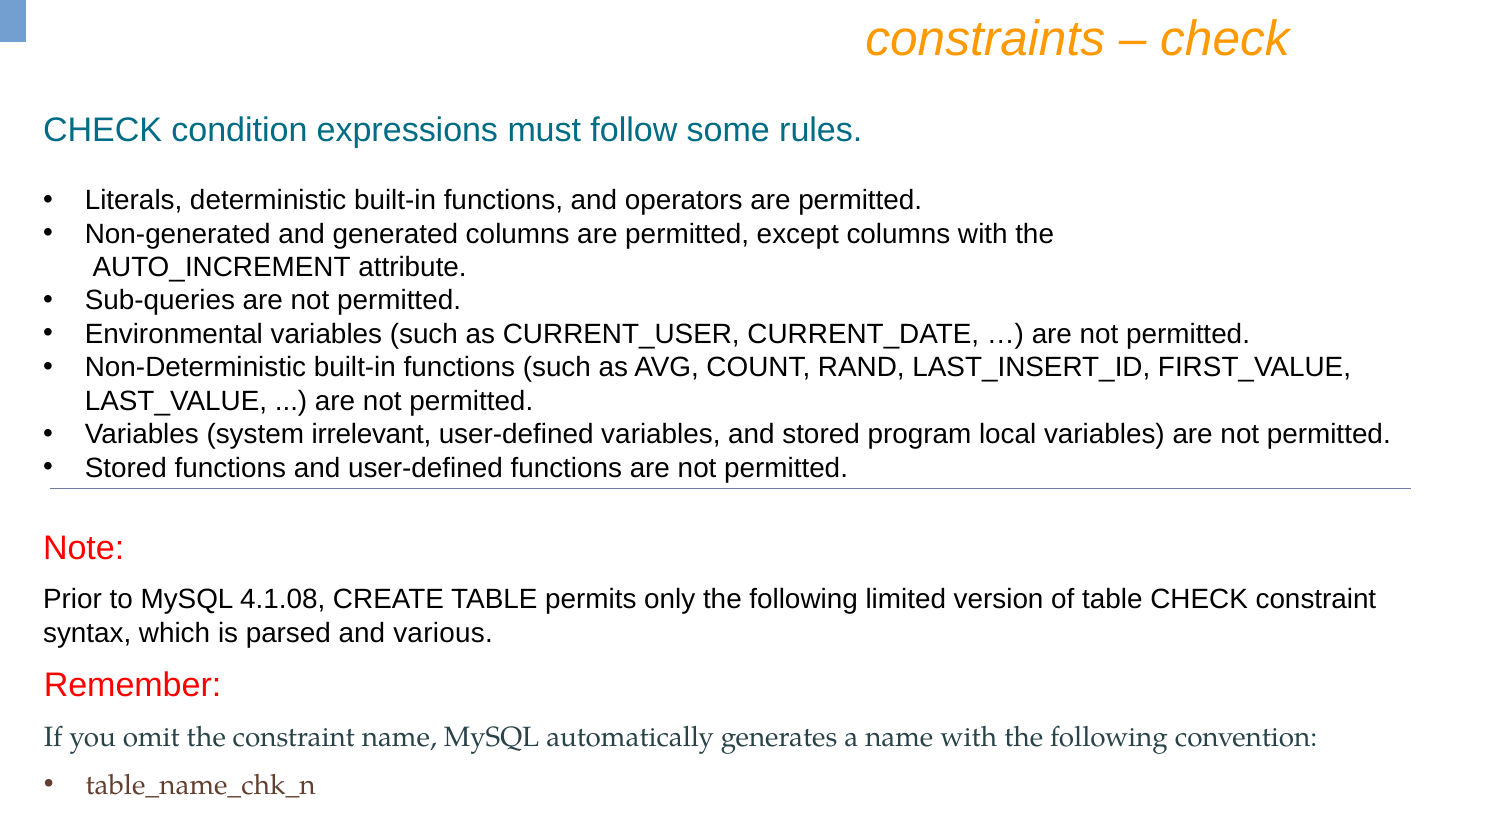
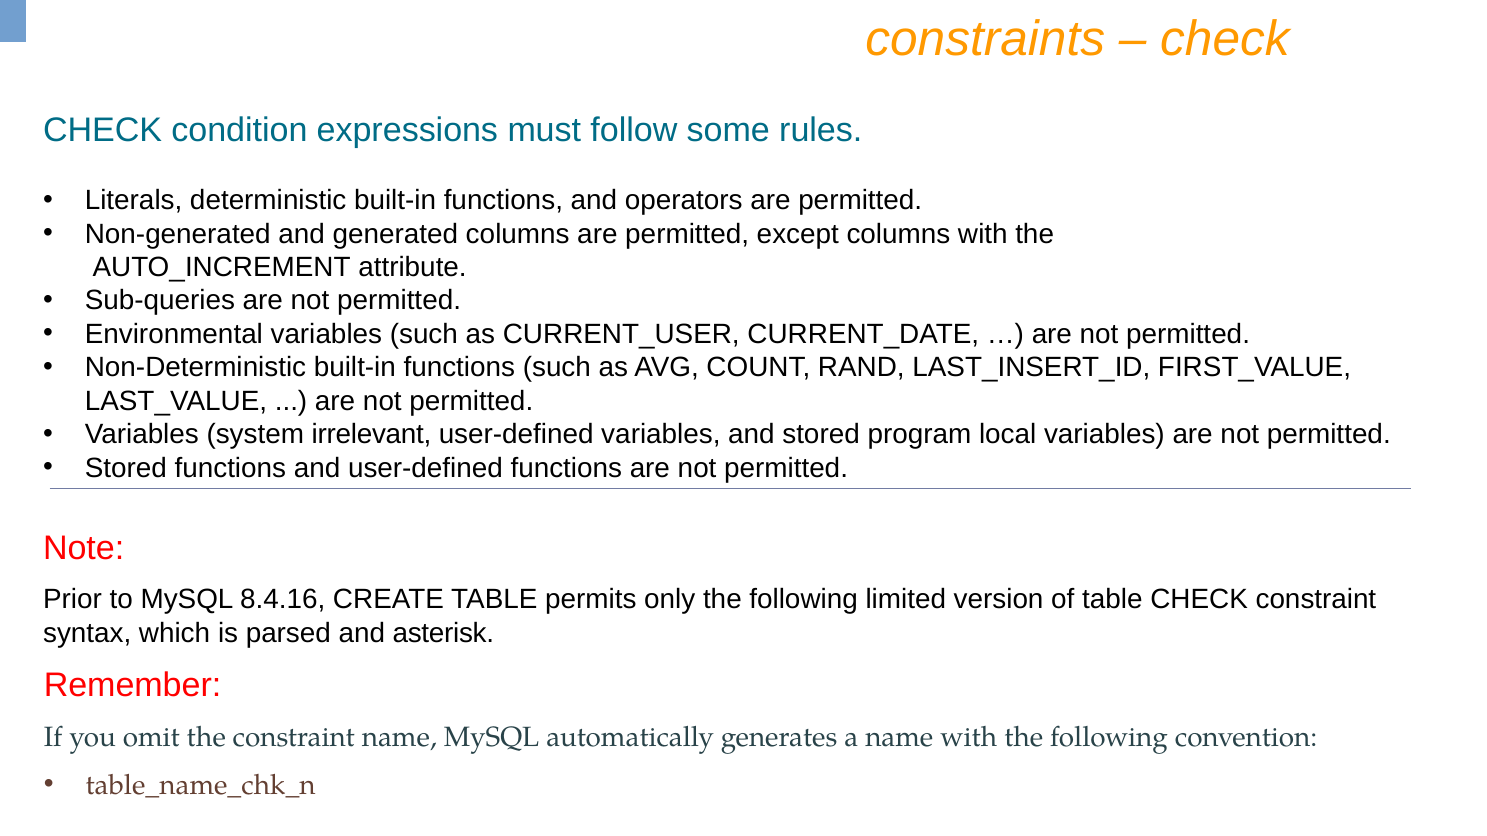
4.1.08: 4.1.08 -> 8.4.16
various: various -> asterisk
